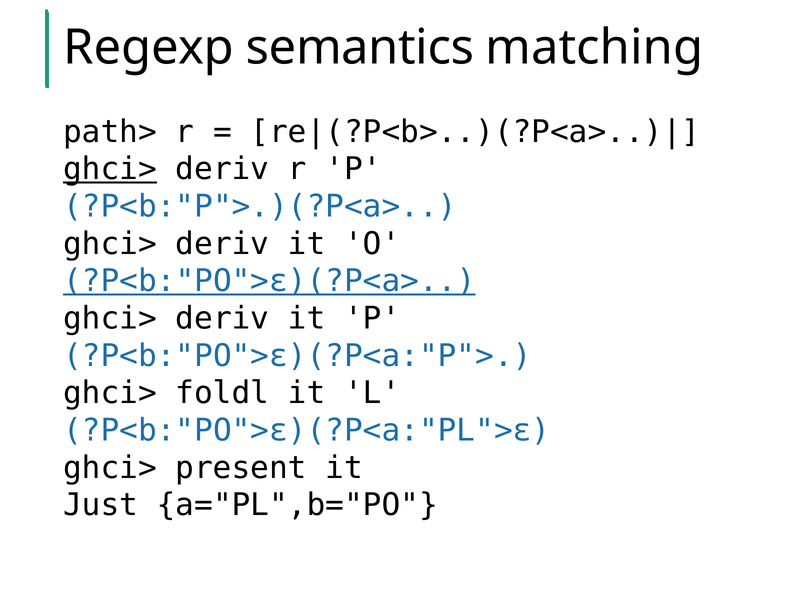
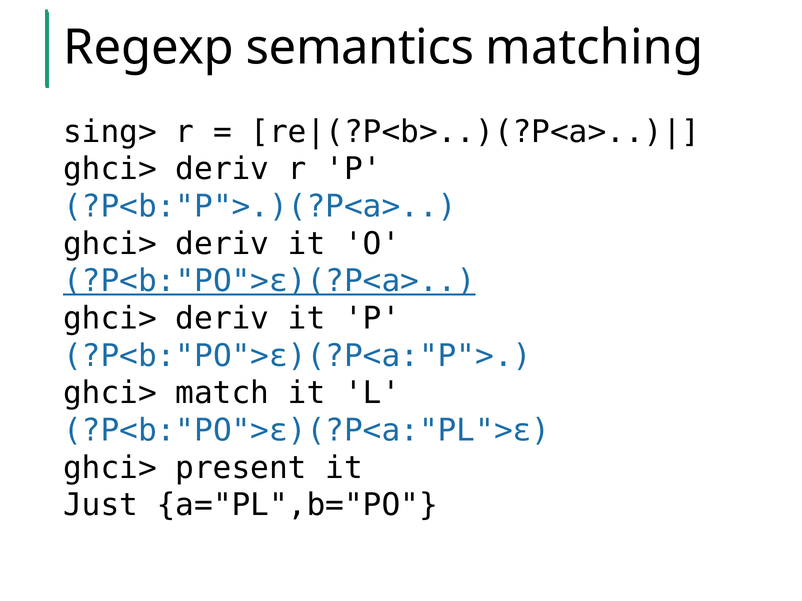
path>: path> -> sing>
ghci> at (110, 169) underline: present -> none
foldl: foldl -> match
